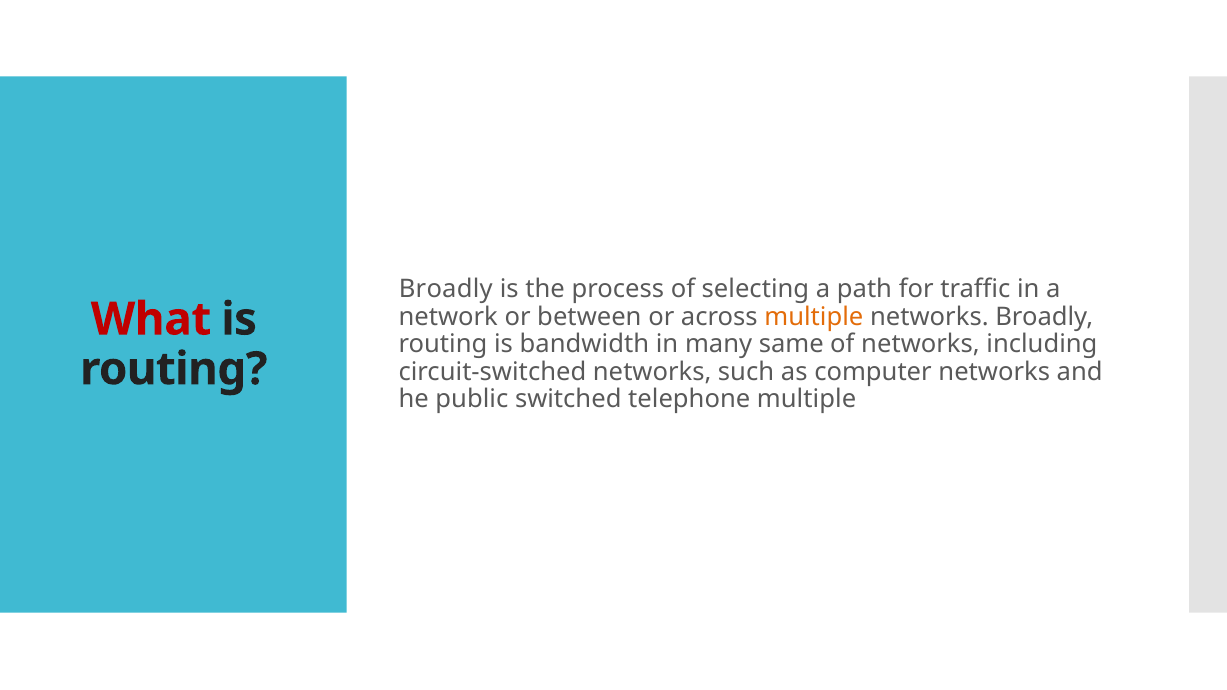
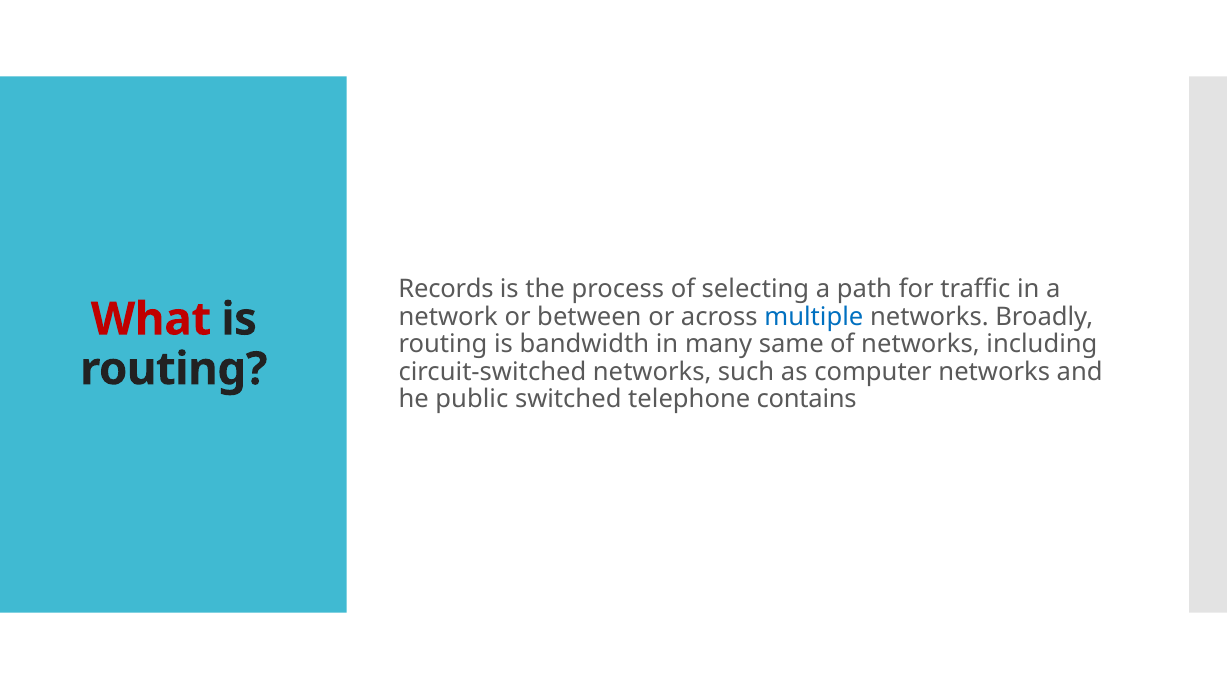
Broadly at (446, 289): Broadly -> Records
multiple at (814, 317) colour: orange -> blue
telephone multiple: multiple -> contains
